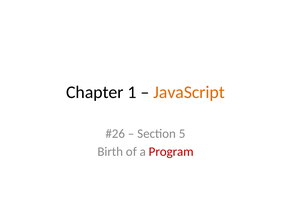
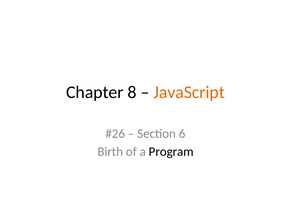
1: 1 -> 8
5: 5 -> 6
Program colour: red -> black
